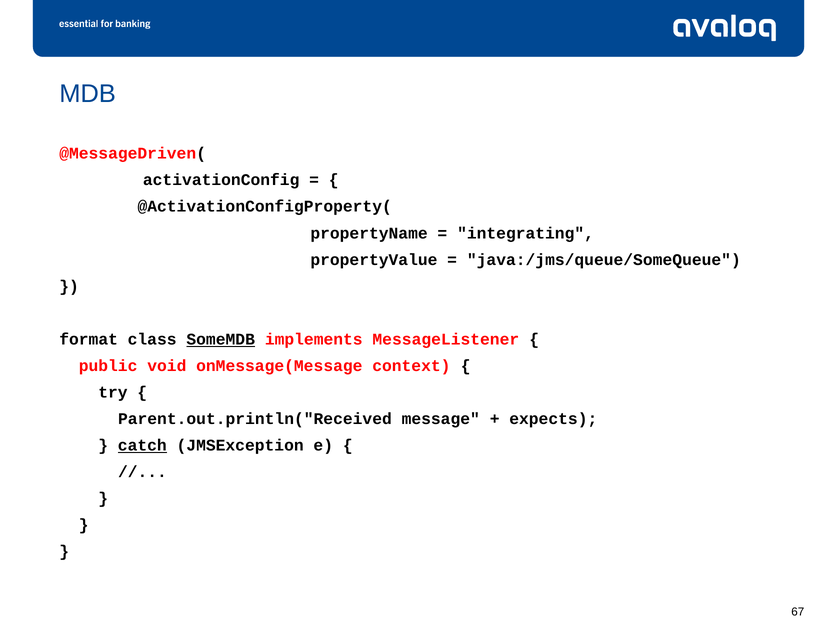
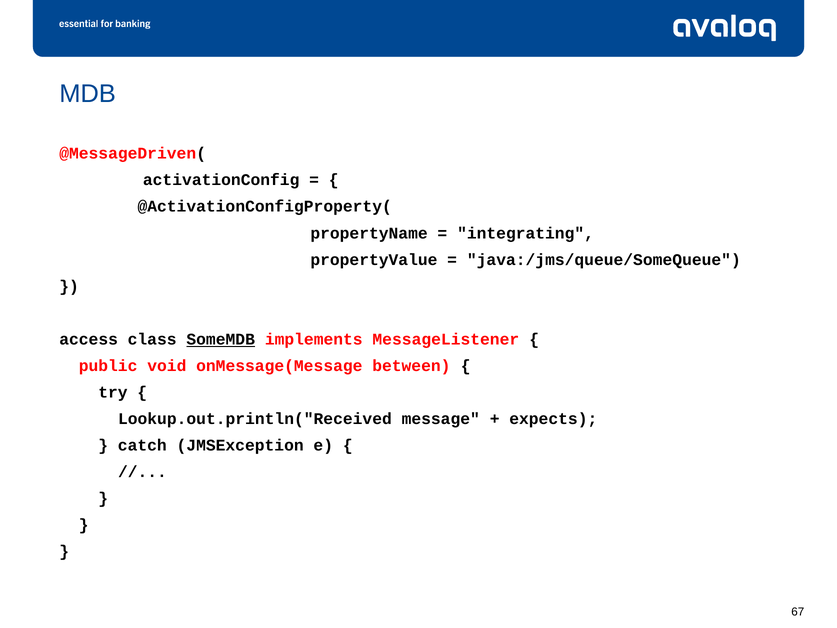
format: format -> access
context: context -> between
Parent.out.println("Received: Parent.out.println("Received -> Lookup.out.println("Received
catch underline: present -> none
